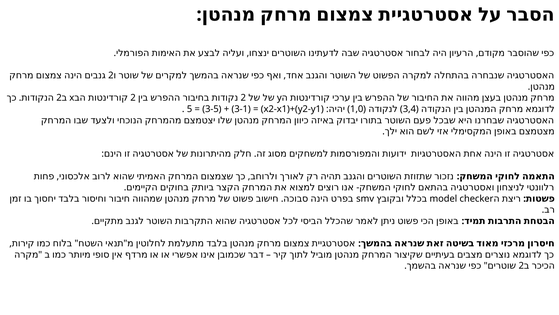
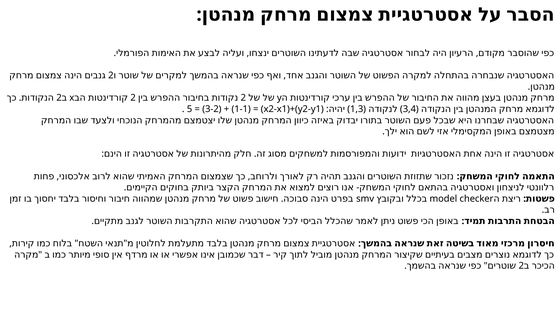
3-5: 3-5 -> 3-2
3-1: 3-1 -> 1-1
1,0: 1,0 -> 1,3
